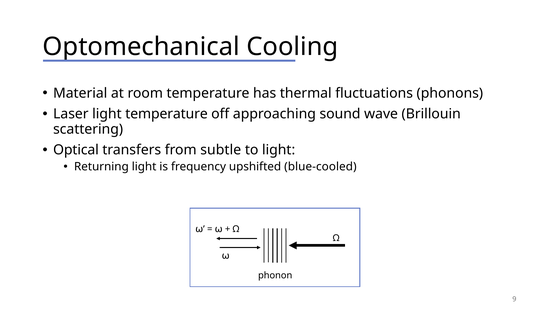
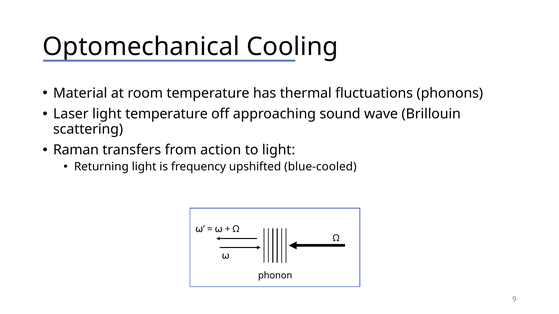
Optical: Optical -> Raman
subtle: subtle -> action
